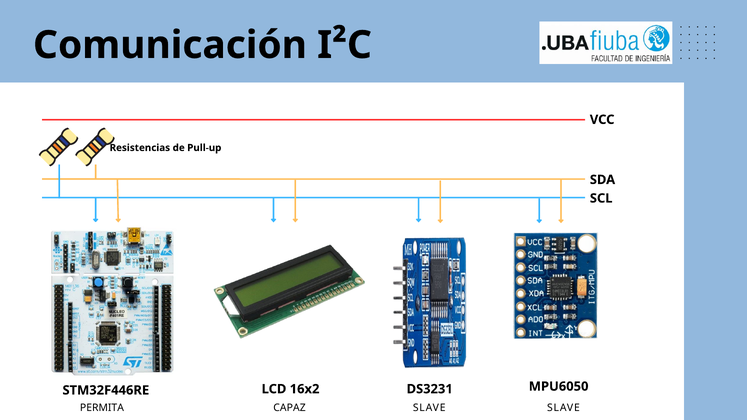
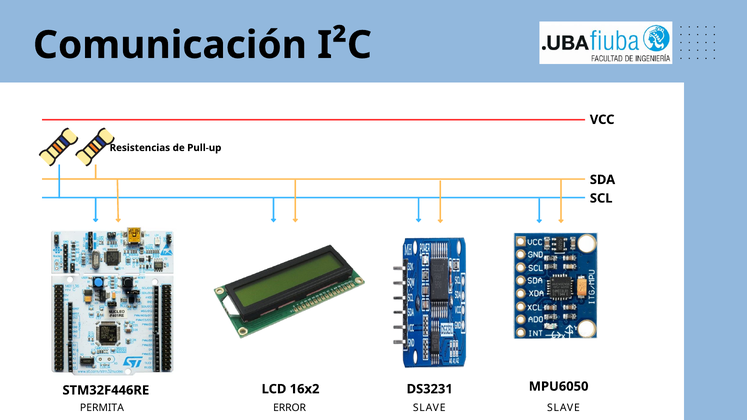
CAPAZ: CAPAZ -> ERROR
